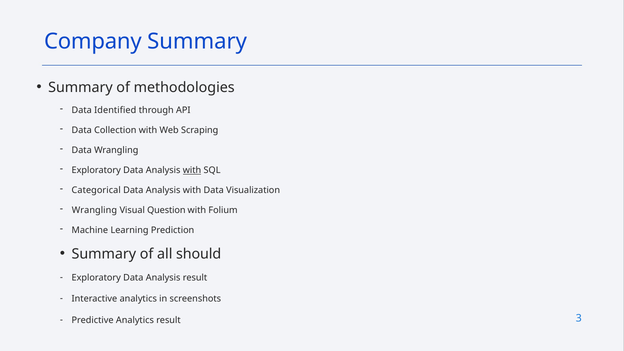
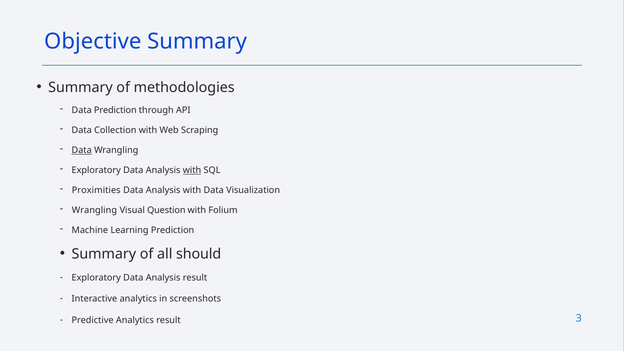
Company: Company -> Objective
Data Identified: Identified -> Prediction
Data at (82, 150) underline: none -> present
Categorical: Categorical -> Proximities
